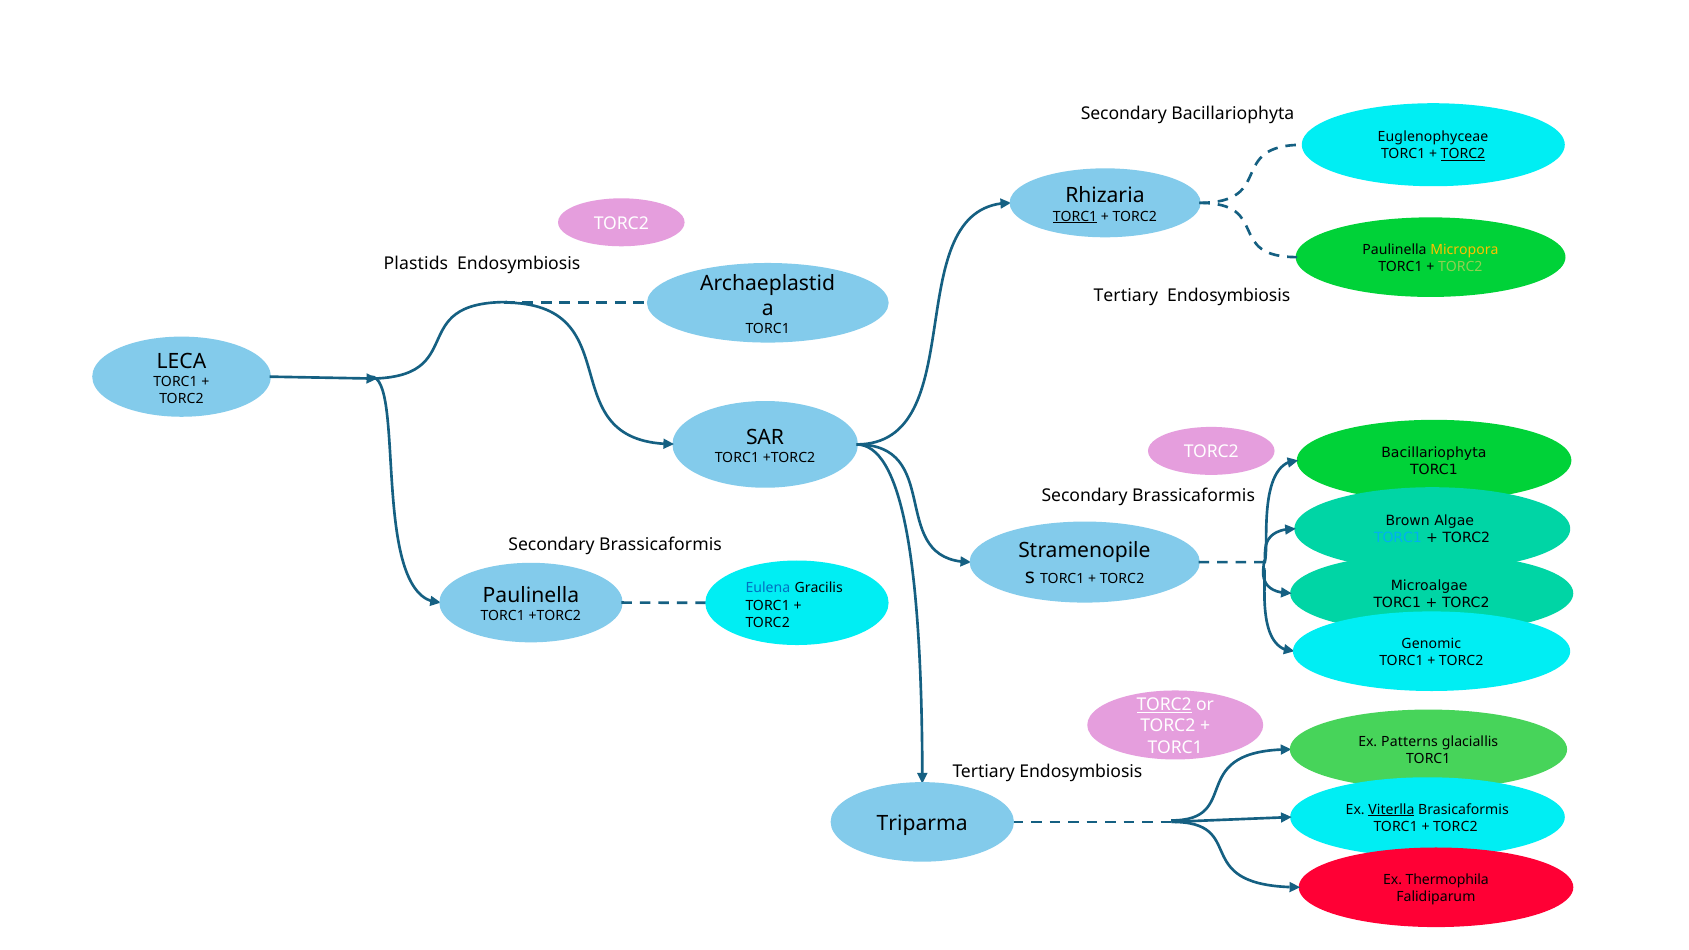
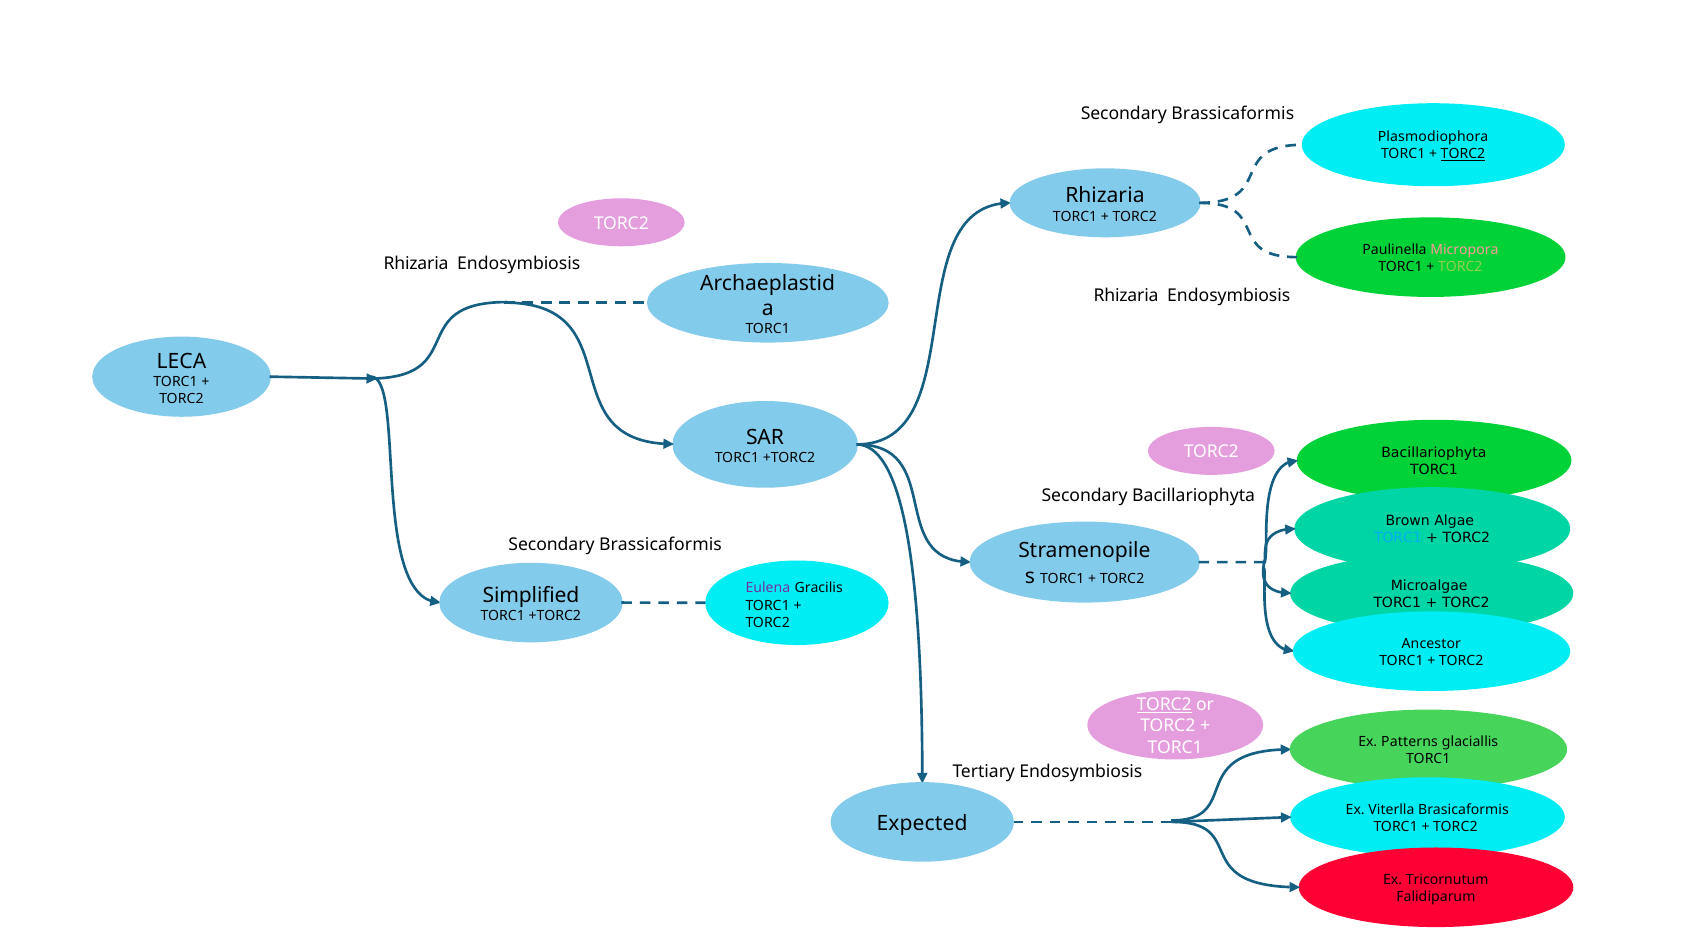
Bacillariophyta at (1233, 114): Bacillariophyta -> Brassicaformis
Euglenophyceae: Euglenophyceae -> Plasmodiophora
TORC1 at (1075, 216) underline: present -> none
Micropora colour: yellow -> pink
Plastids at (416, 264): Plastids -> Rhizaria
Tertiary at (1126, 296): Tertiary -> Rhizaria
Brassicaformis at (1194, 496): Brassicaformis -> Bacillariophyta
Eulena colour: blue -> purple
Paulinella at (531, 596): Paulinella -> Simplified
Genomic: Genomic -> Ancestor
Viterlla underline: present -> none
Triparma: Triparma -> Expected
Thermophila: Thermophila -> Tricornutum
